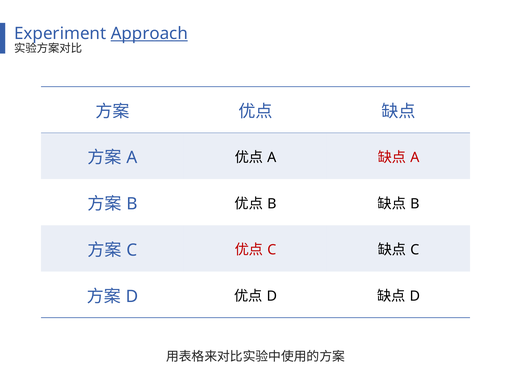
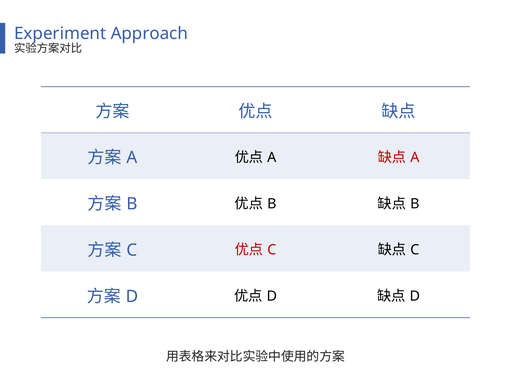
Approach underline: present -> none
